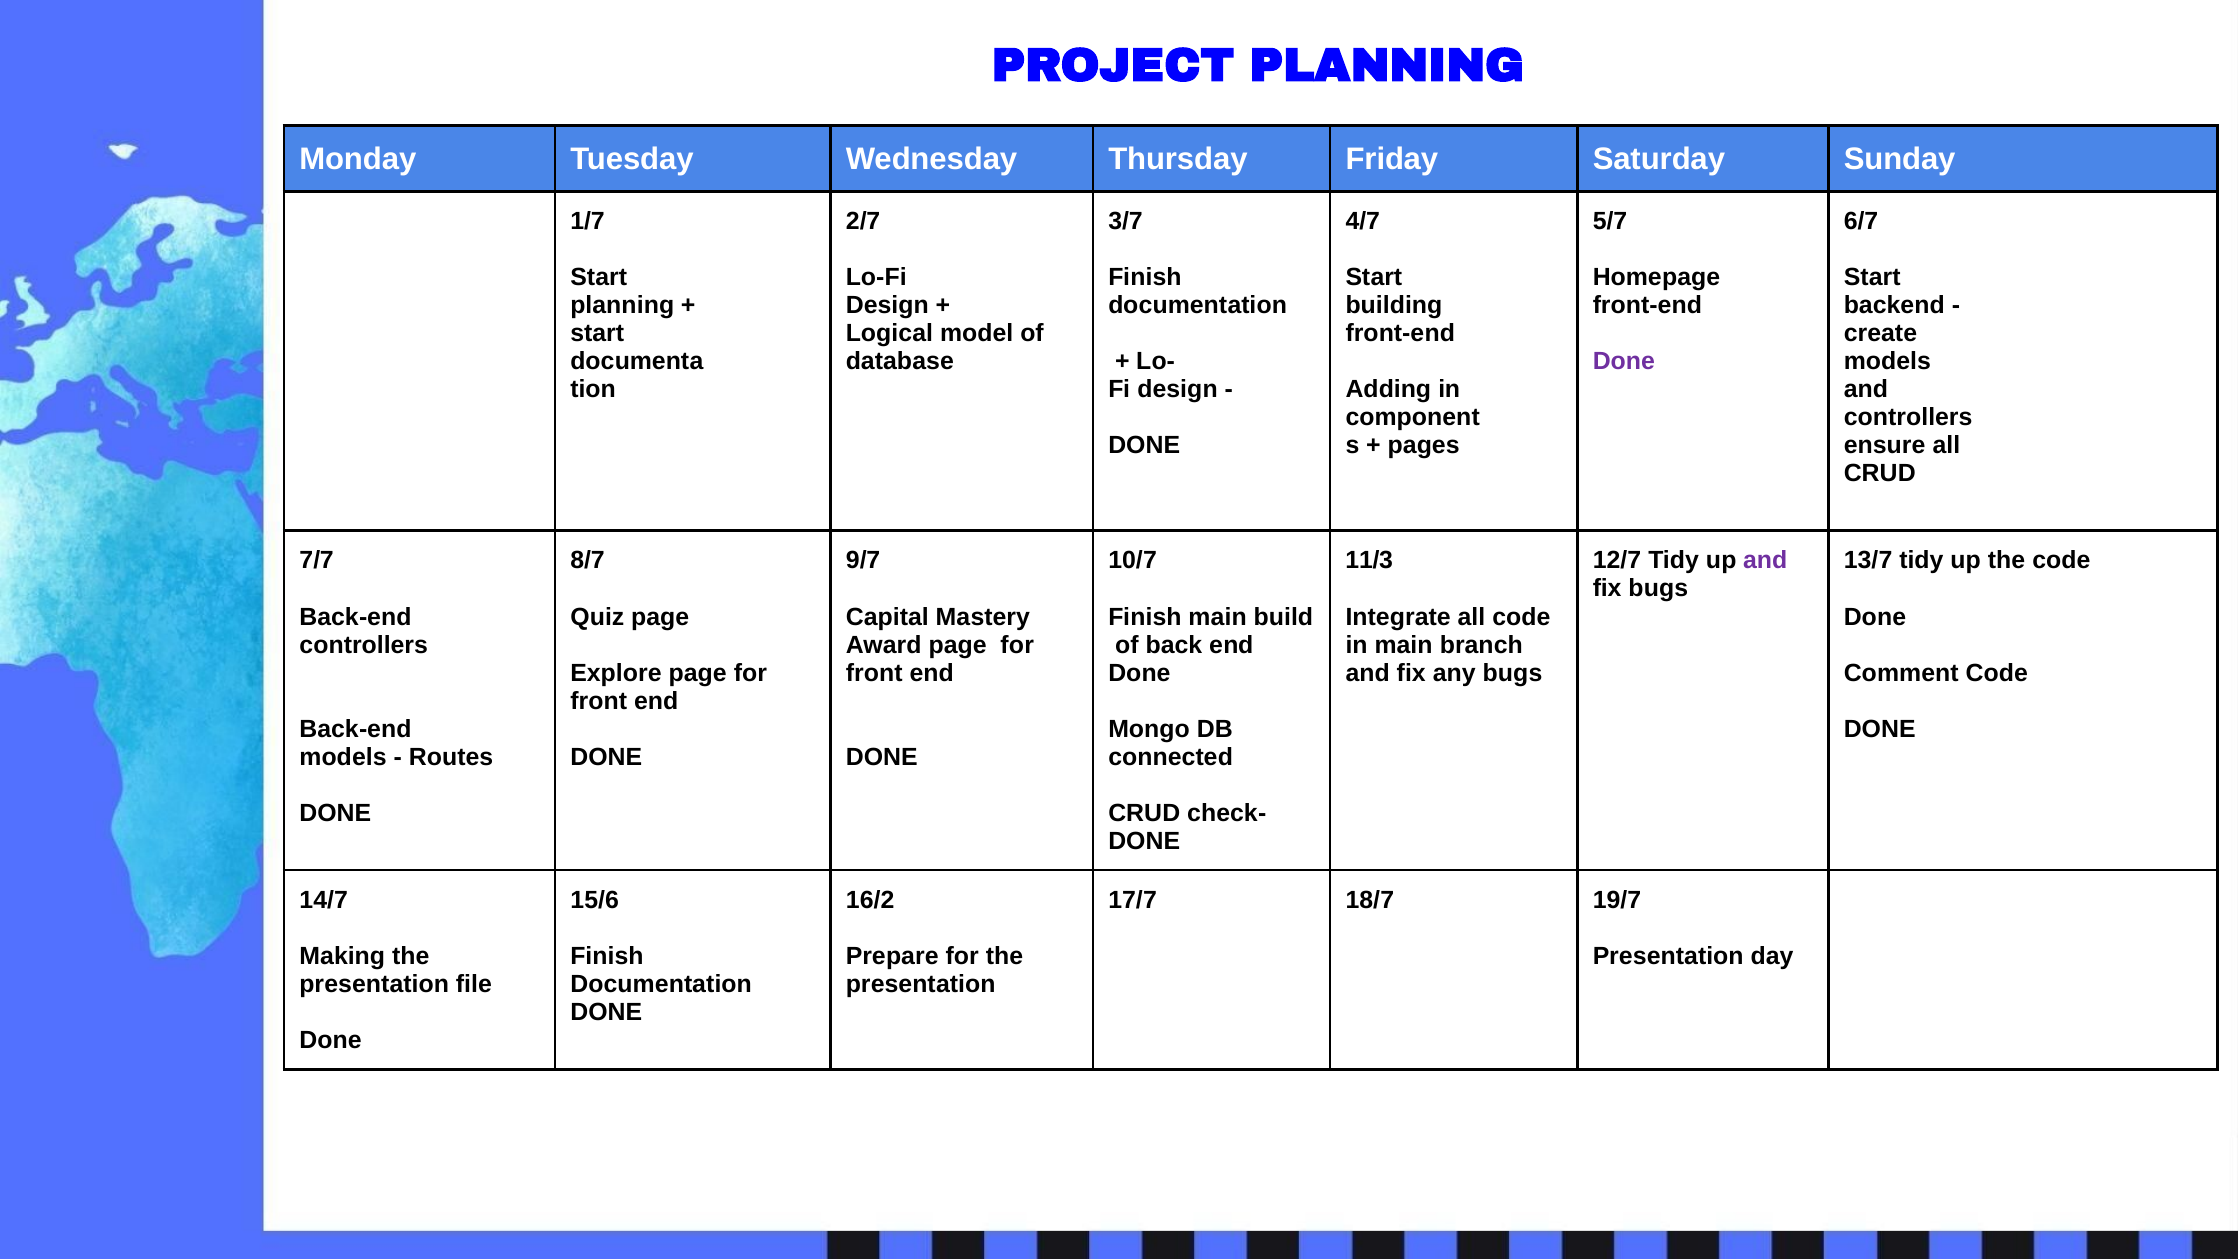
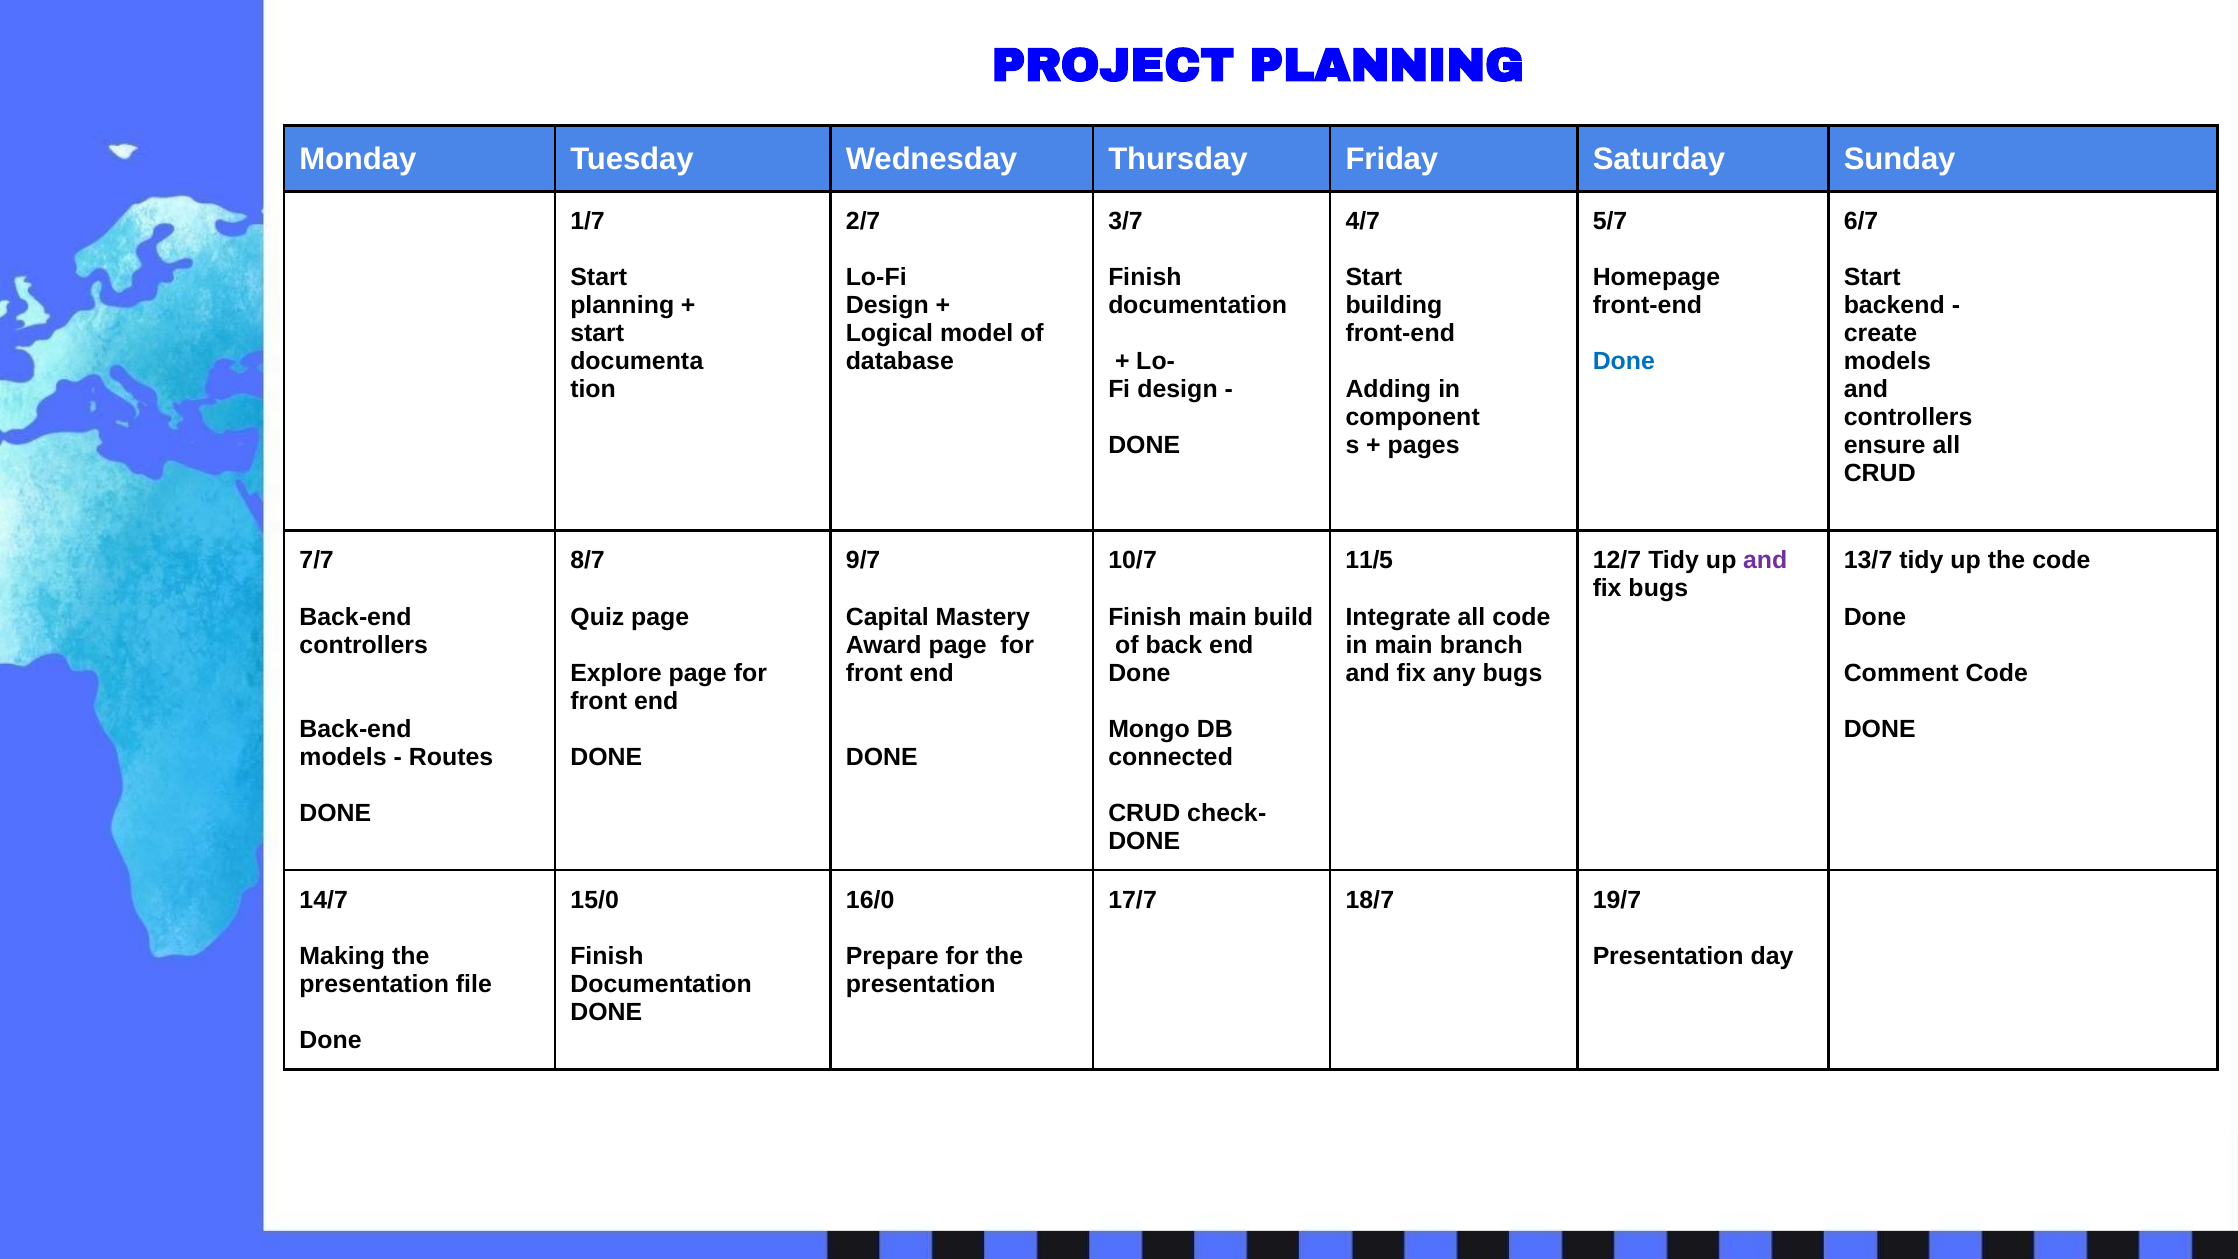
Done at (1624, 362) colour: purple -> blue
11/3: 11/3 -> 11/5
15/6: 15/6 -> 15/0
16/2: 16/2 -> 16/0
